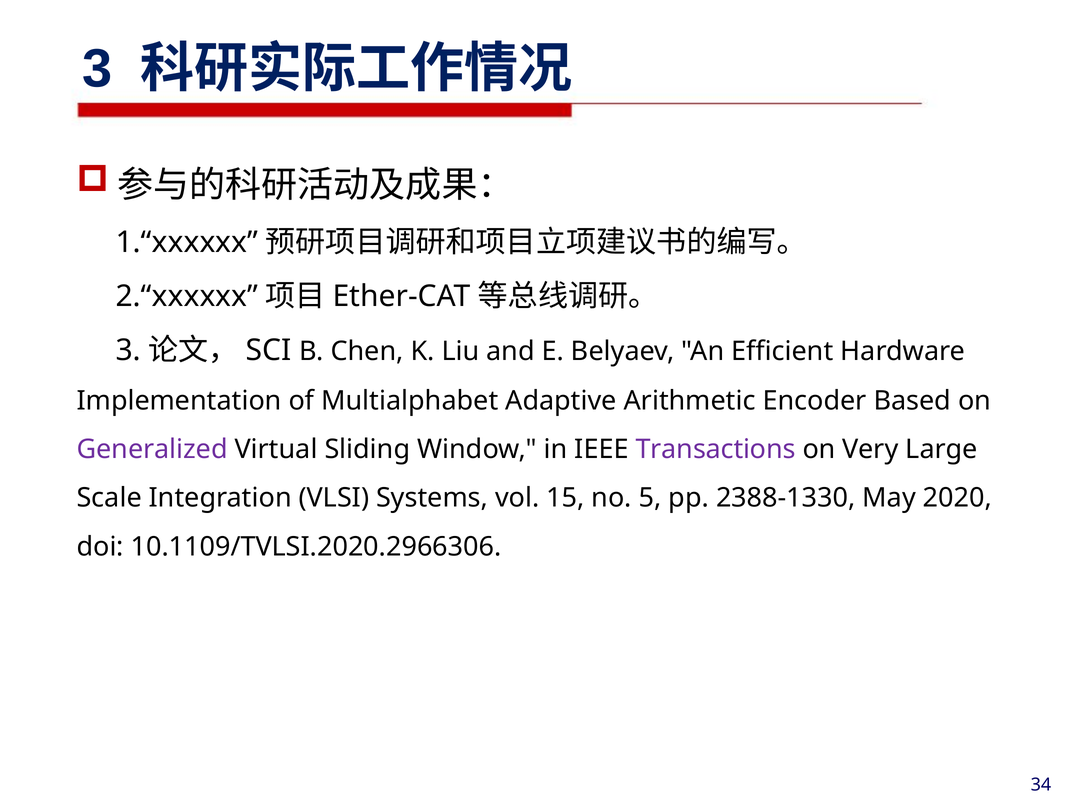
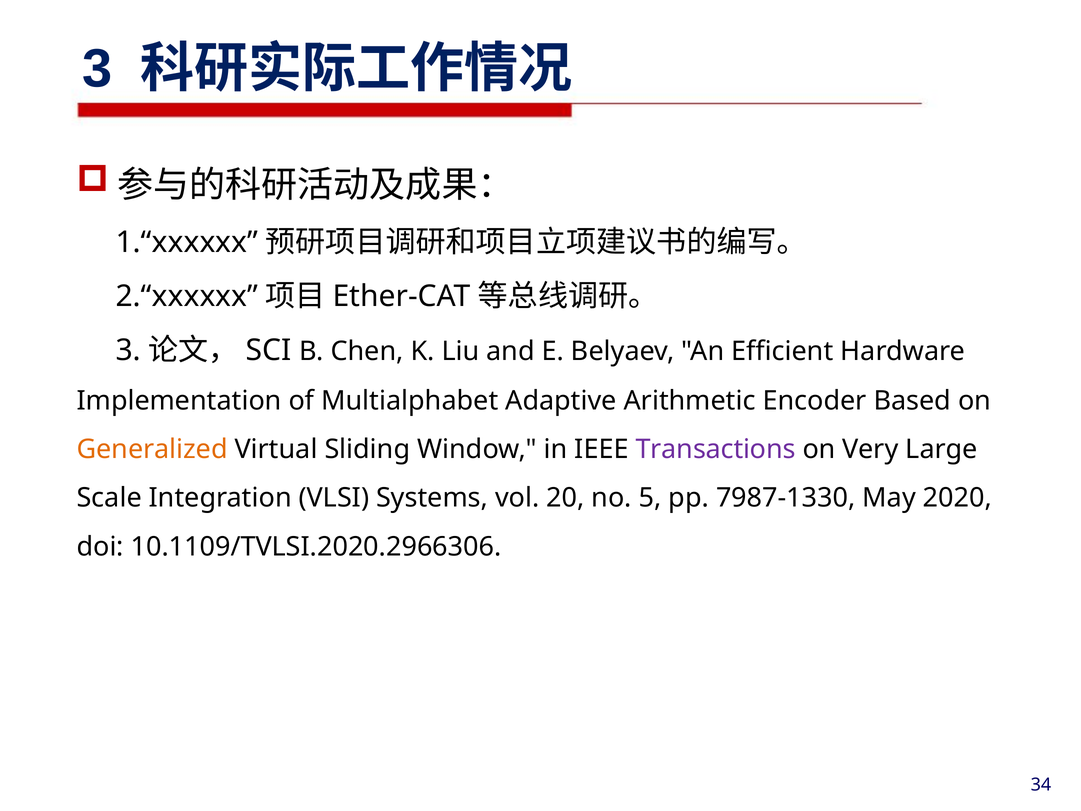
Generalized colour: purple -> orange
15: 15 -> 20
2388-1330: 2388-1330 -> 7987-1330
